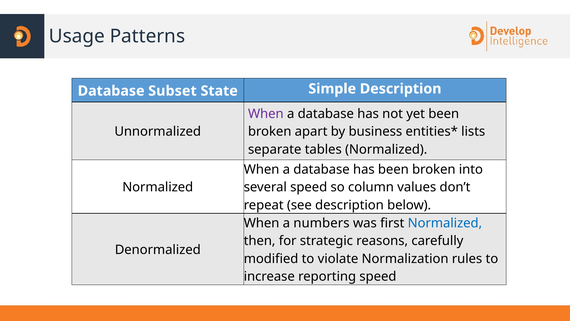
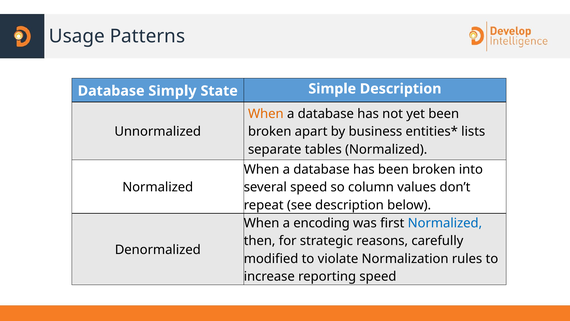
Subset: Subset -> Simply
When at (266, 114) colour: purple -> orange
numbers: numbers -> encoding
